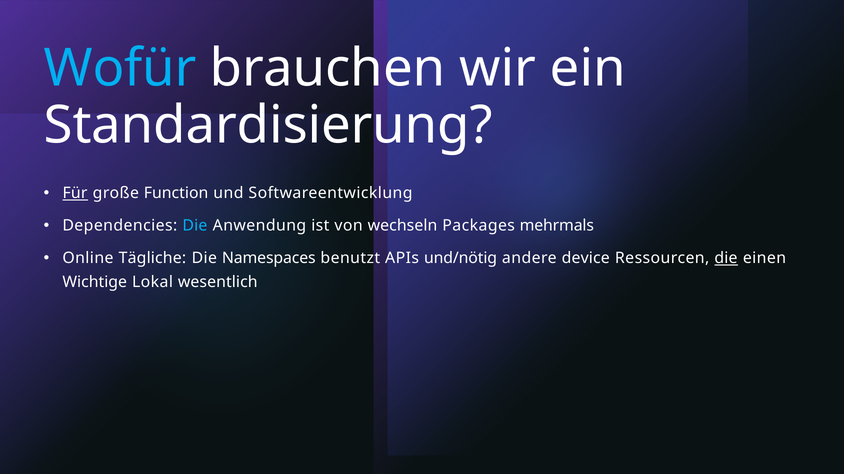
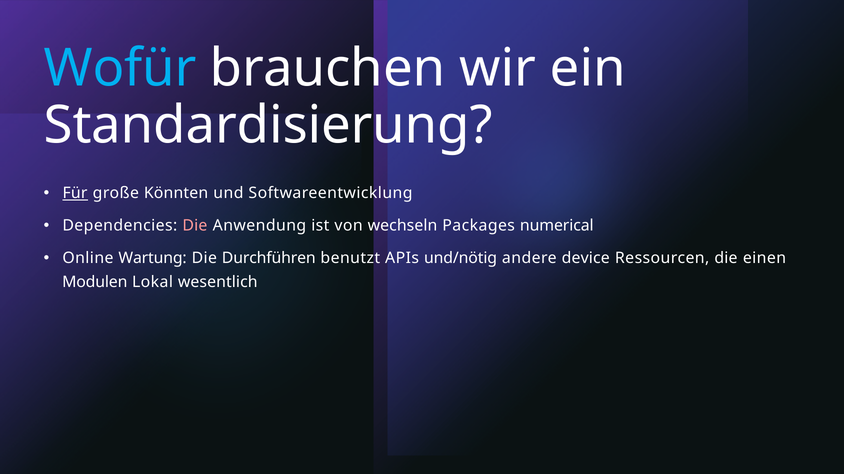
Function: Function -> Könnten
Die at (195, 226) colour: light blue -> pink
mehrmals: mehrmals -> numerical
Tägliche: Tägliche -> Wartung
Namespaces: Namespaces -> Durchführen
die at (726, 259) underline: present -> none
Wichtige: Wichtige -> Modulen
